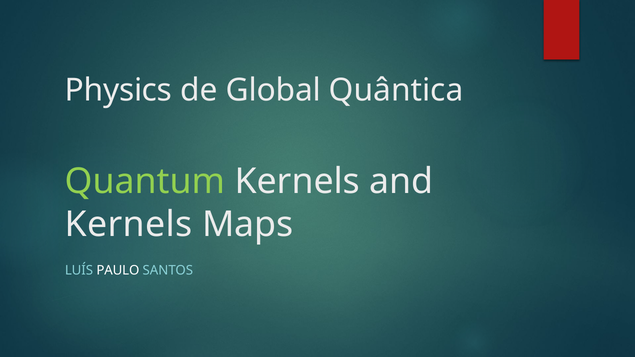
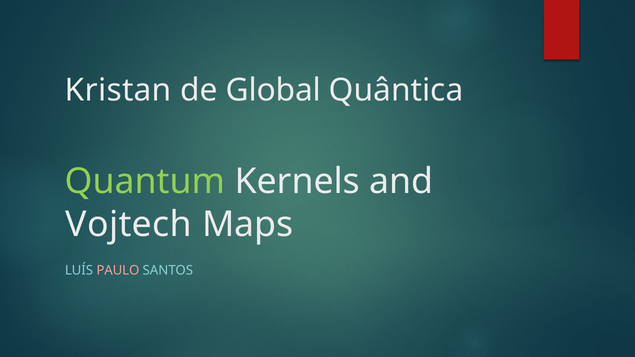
Physics: Physics -> Kristan
Kernels at (129, 225): Kernels -> Vojtech
PAULO colour: white -> pink
